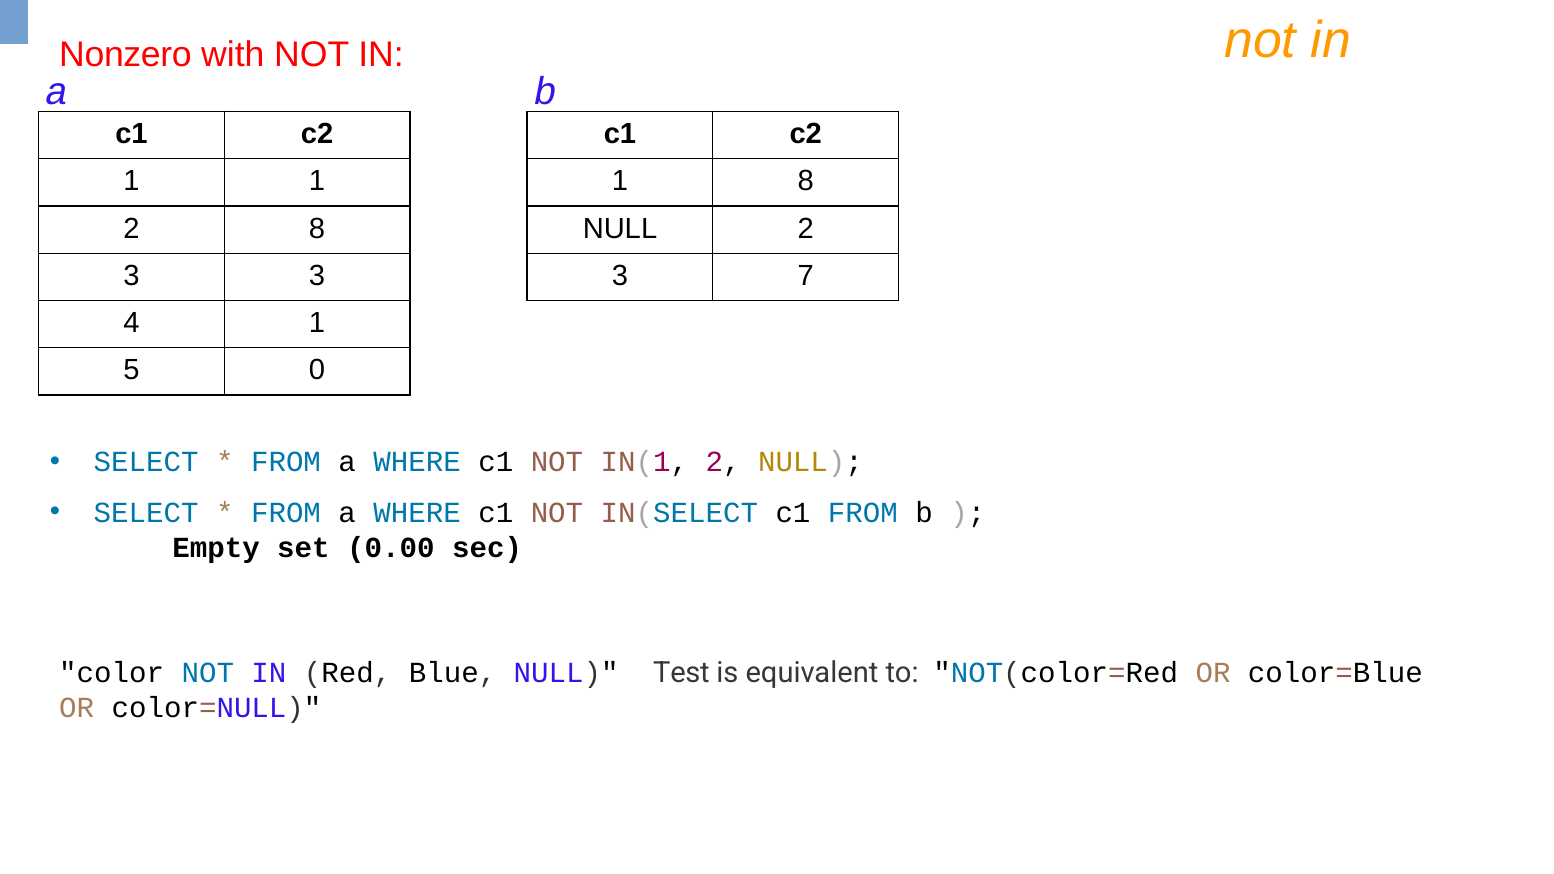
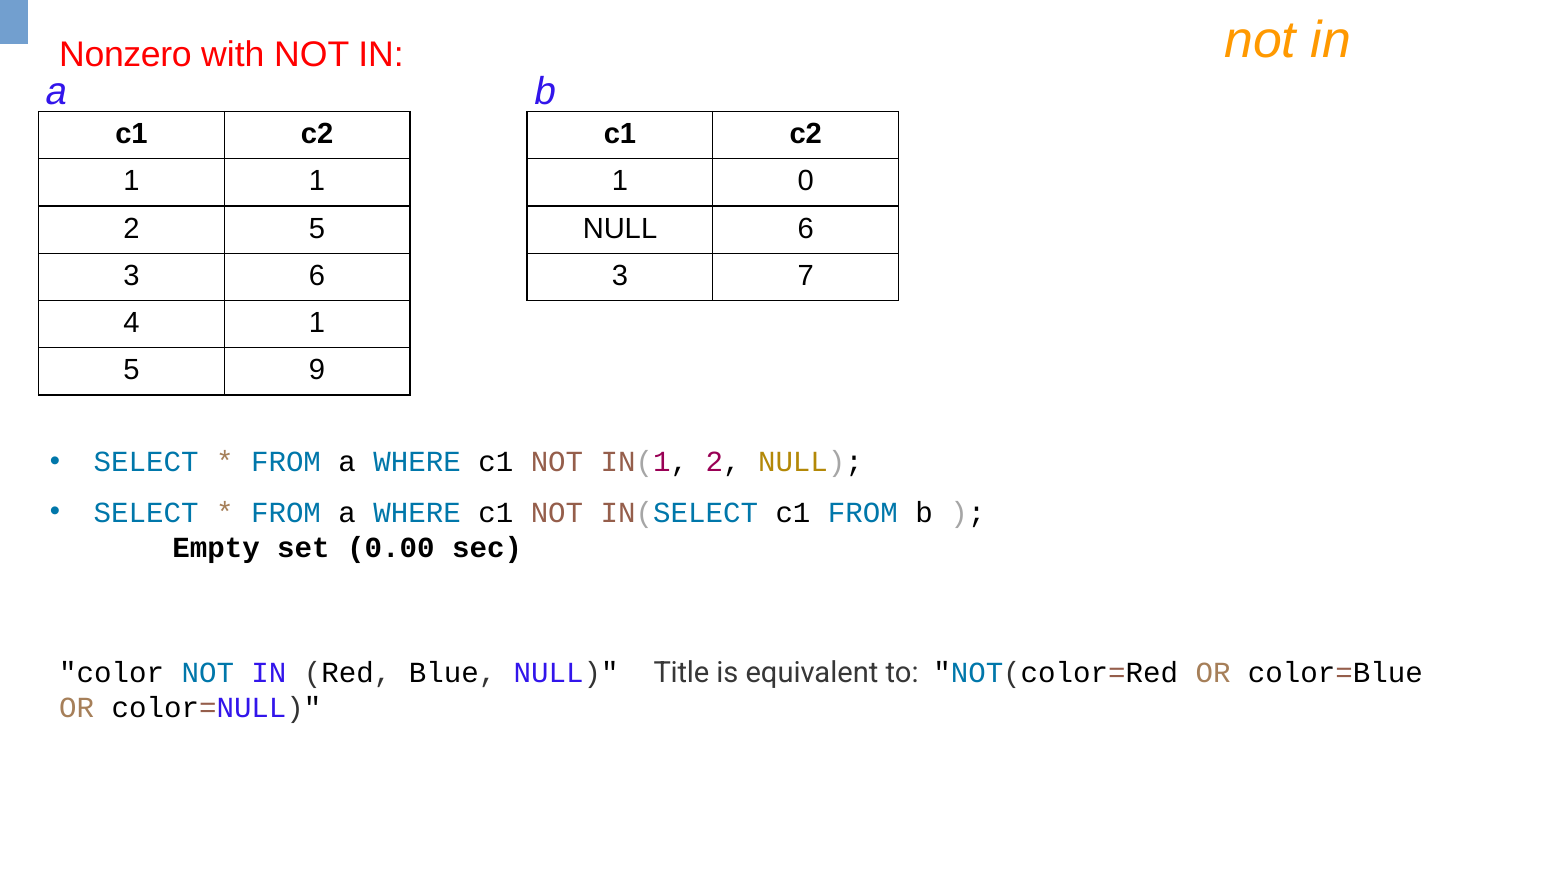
1 8: 8 -> 0
2 8: 8 -> 5
NULL 2: 2 -> 6
3 3: 3 -> 6
0: 0 -> 9
Test: Test -> Title
